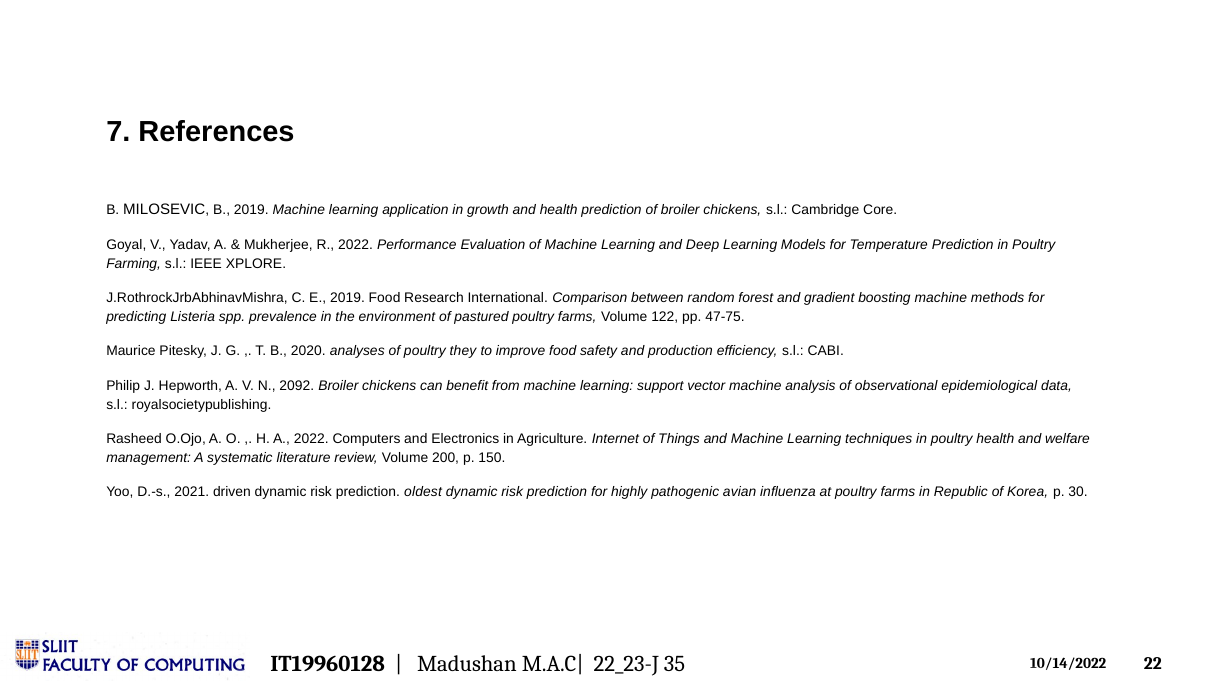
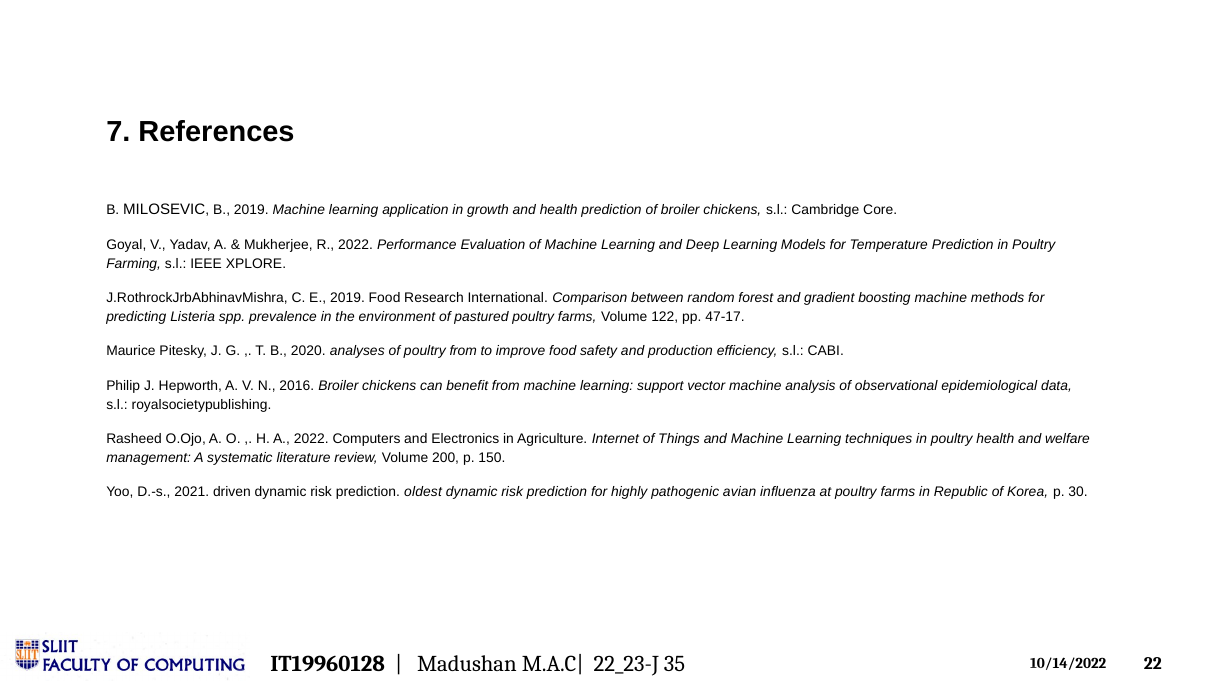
47-75: 47-75 -> 47-17
poultry they: they -> from
2092: 2092 -> 2016
